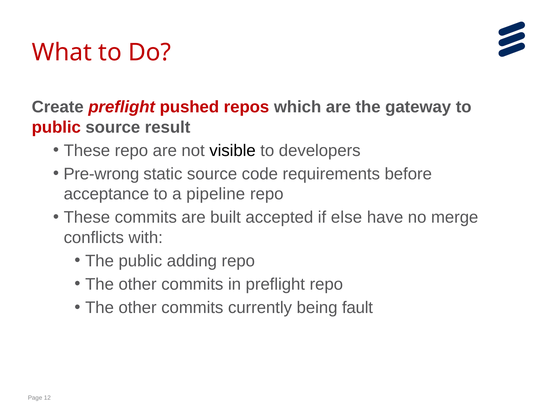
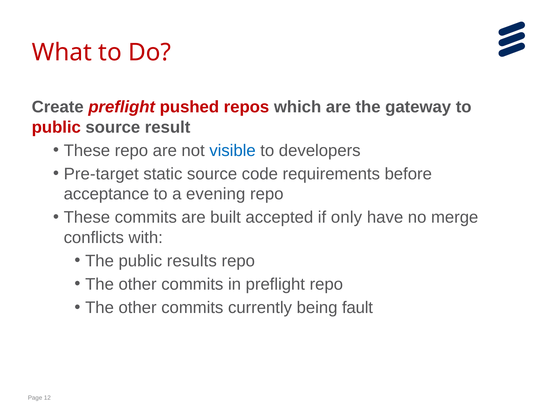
visible colour: black -> blue
Pre-wrong: Pre-wrong -> Pre-target
pipeline: pipeline -> evening
else: else -> only
adding: adding -> results
